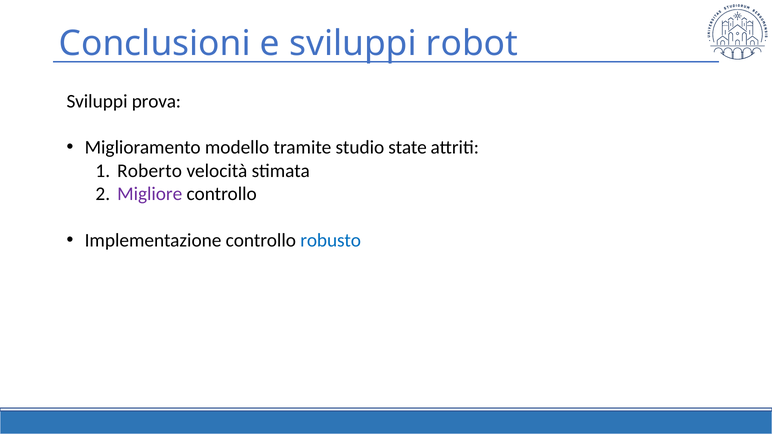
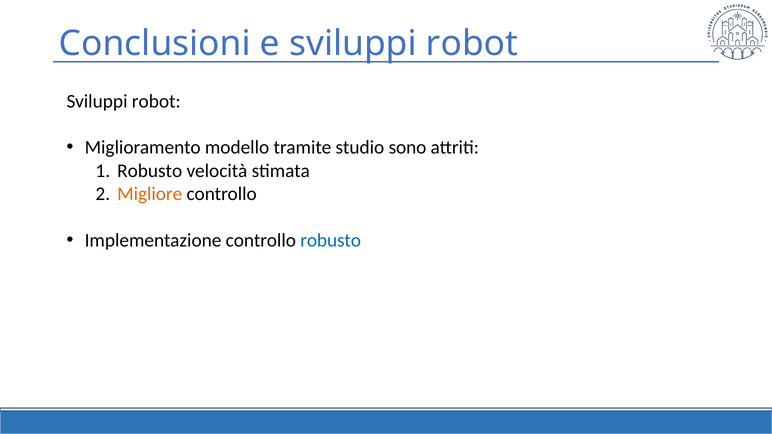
prova at (156, 101): prova -> robot
state: state -> sono
Roberto at (150, 171): Roberto -> Robusto
Migliore colour: purple -> orange
